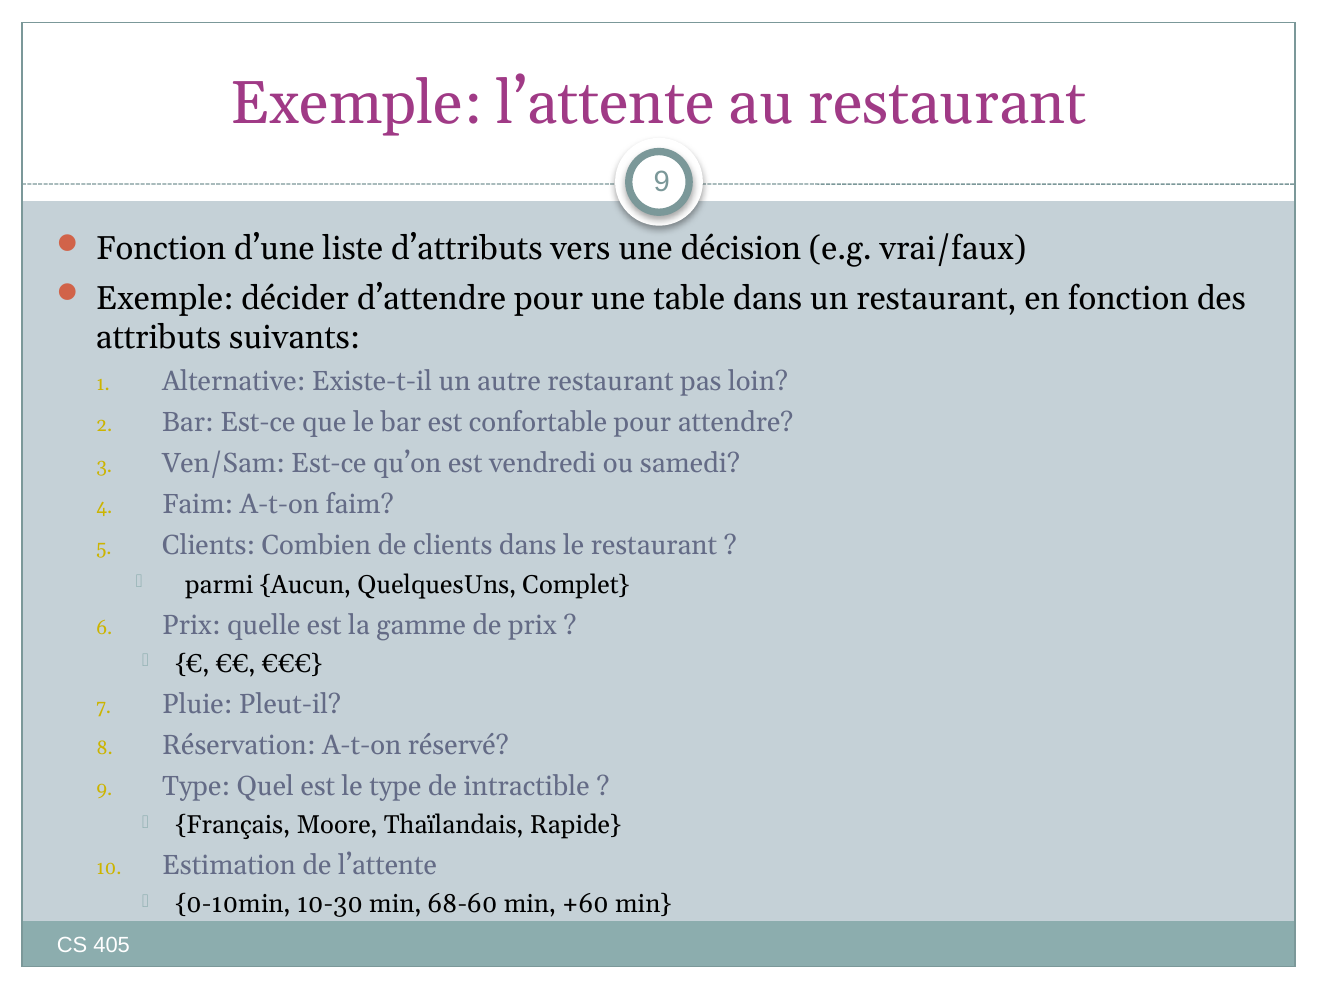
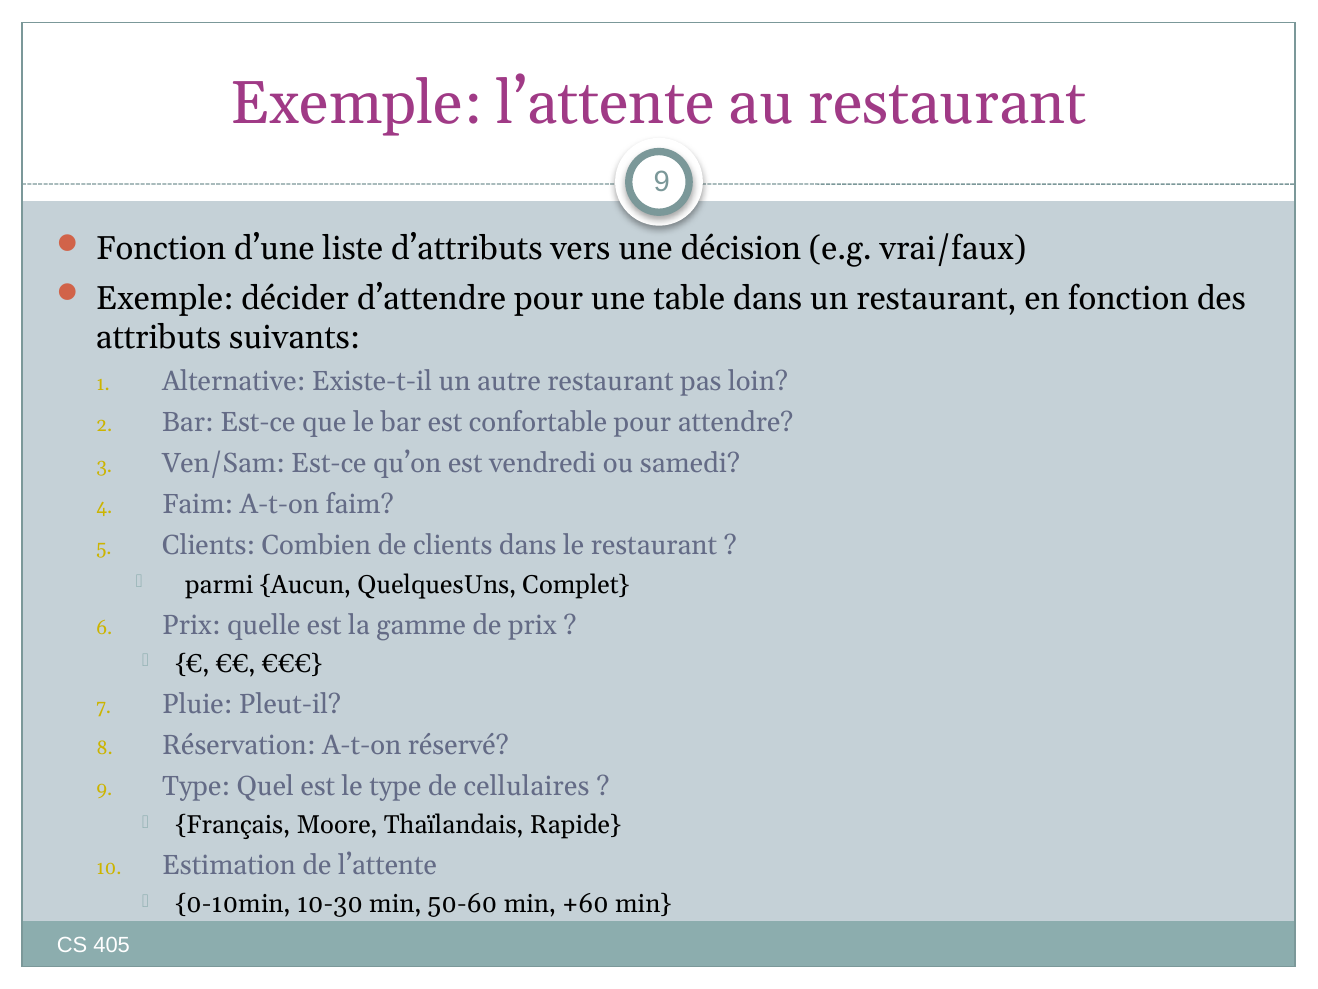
intractible: intractible -> cellulaires
68-60: 68-60 -> 50-60
